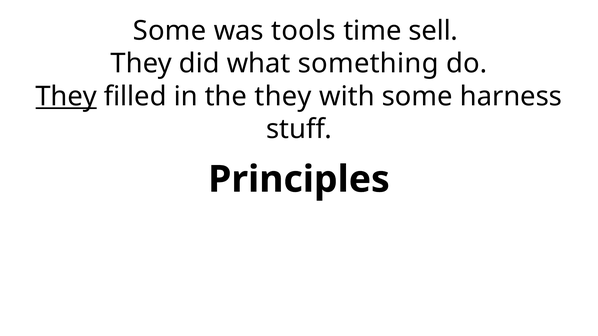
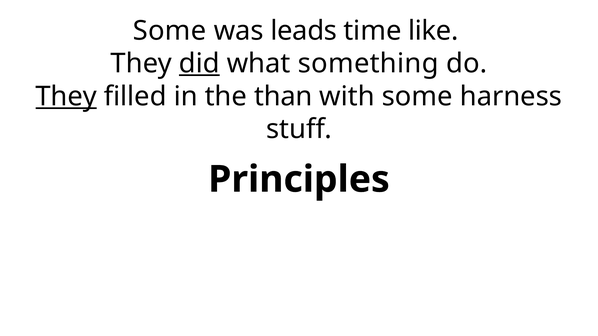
tools: tools -> leads
sell: sell -> like
did underline: none -> present
the they: they -> than
